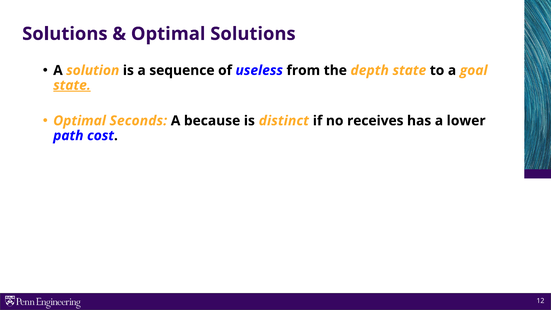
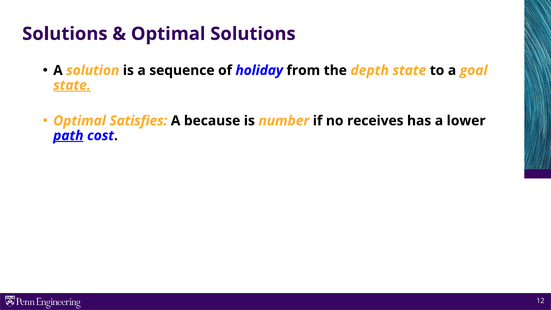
useless: useless -> holiday
Seconds: Seconds -> Satisfies
distinct: distinct -> number
path underline: none -> present
